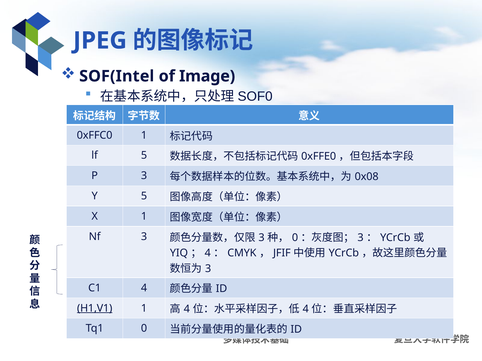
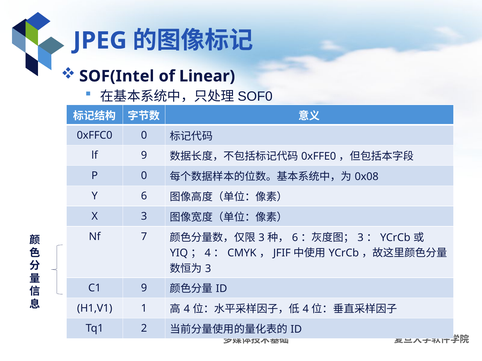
Image: Image -> Linear
0xFFC0 1: 1 -> 0
lf 5: 5 -> 9
P 3: 3 -> 0
Y 5: 5 -> 6
X 1: 1 -> 3
Nf 3: 3 -> 7
0 at (295, 238): 0 -> 6
C1 4: 4 -> 9
H1,V1 underline: present -> none
Tq1 0: 0 -> 2
